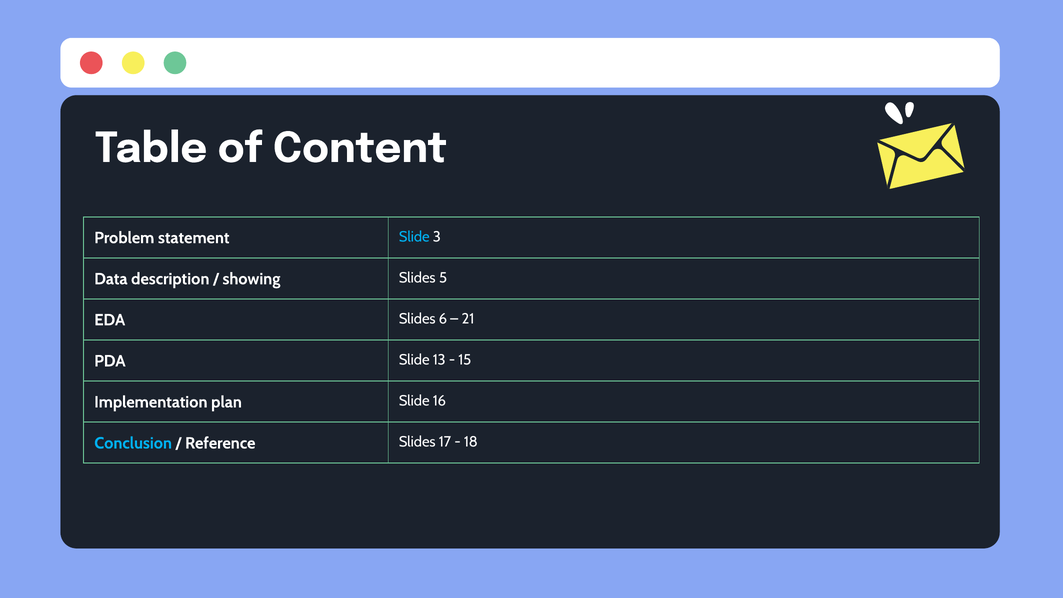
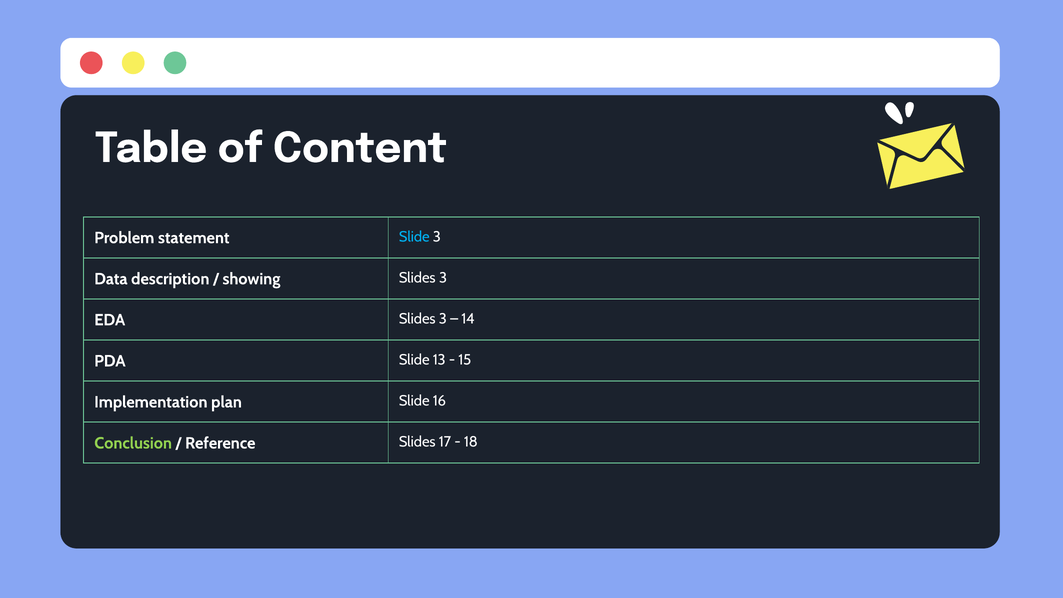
showing Slides 5: 5 -> 3
EDA Slides 6: 6 -> 3
21: 21 -> 14
Conclusion colour: light blue -> light green
